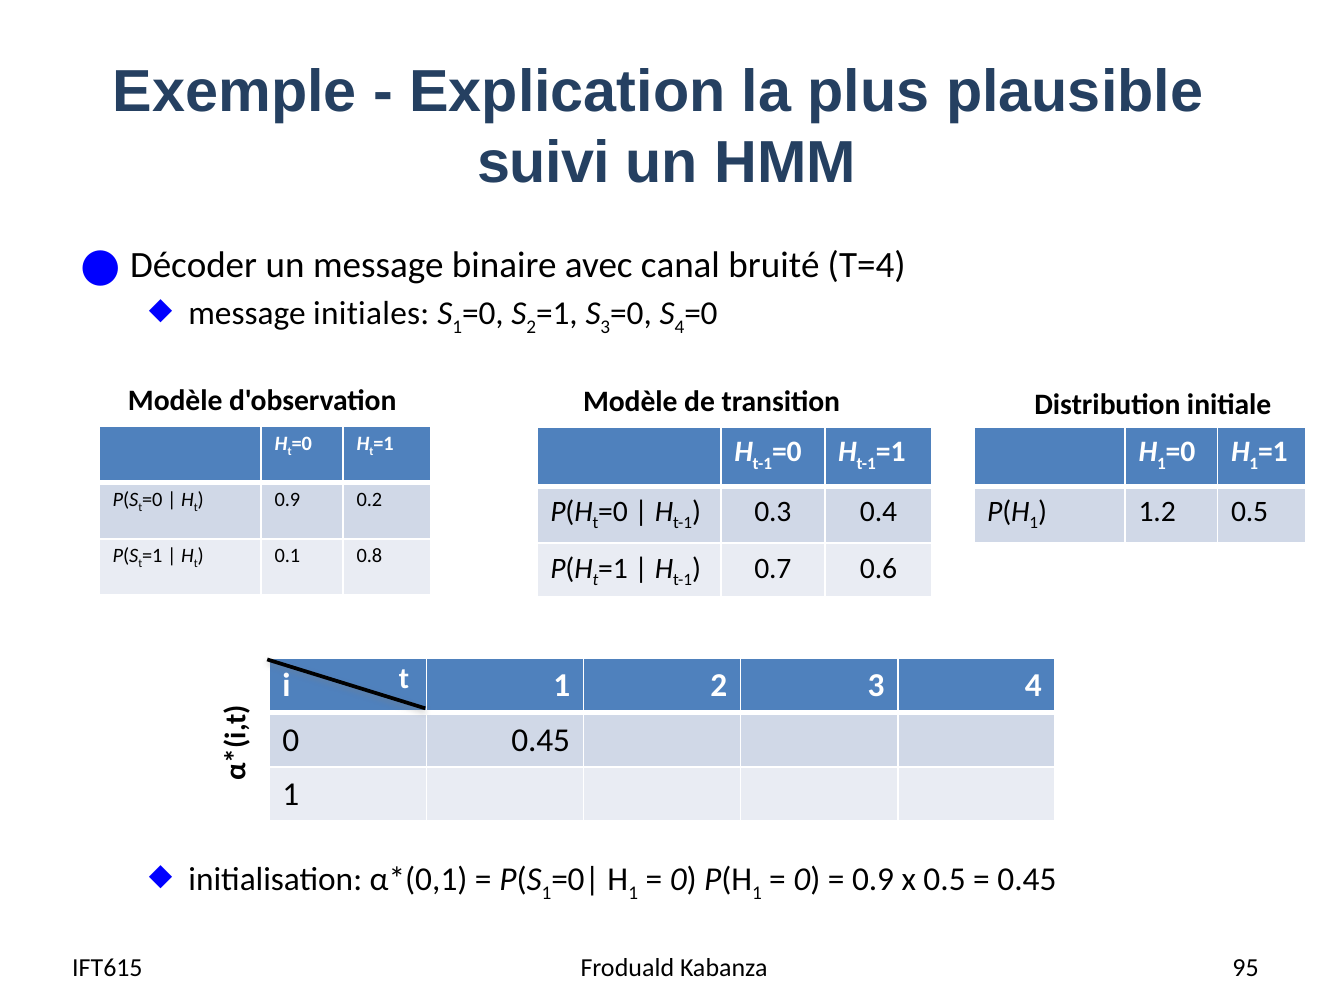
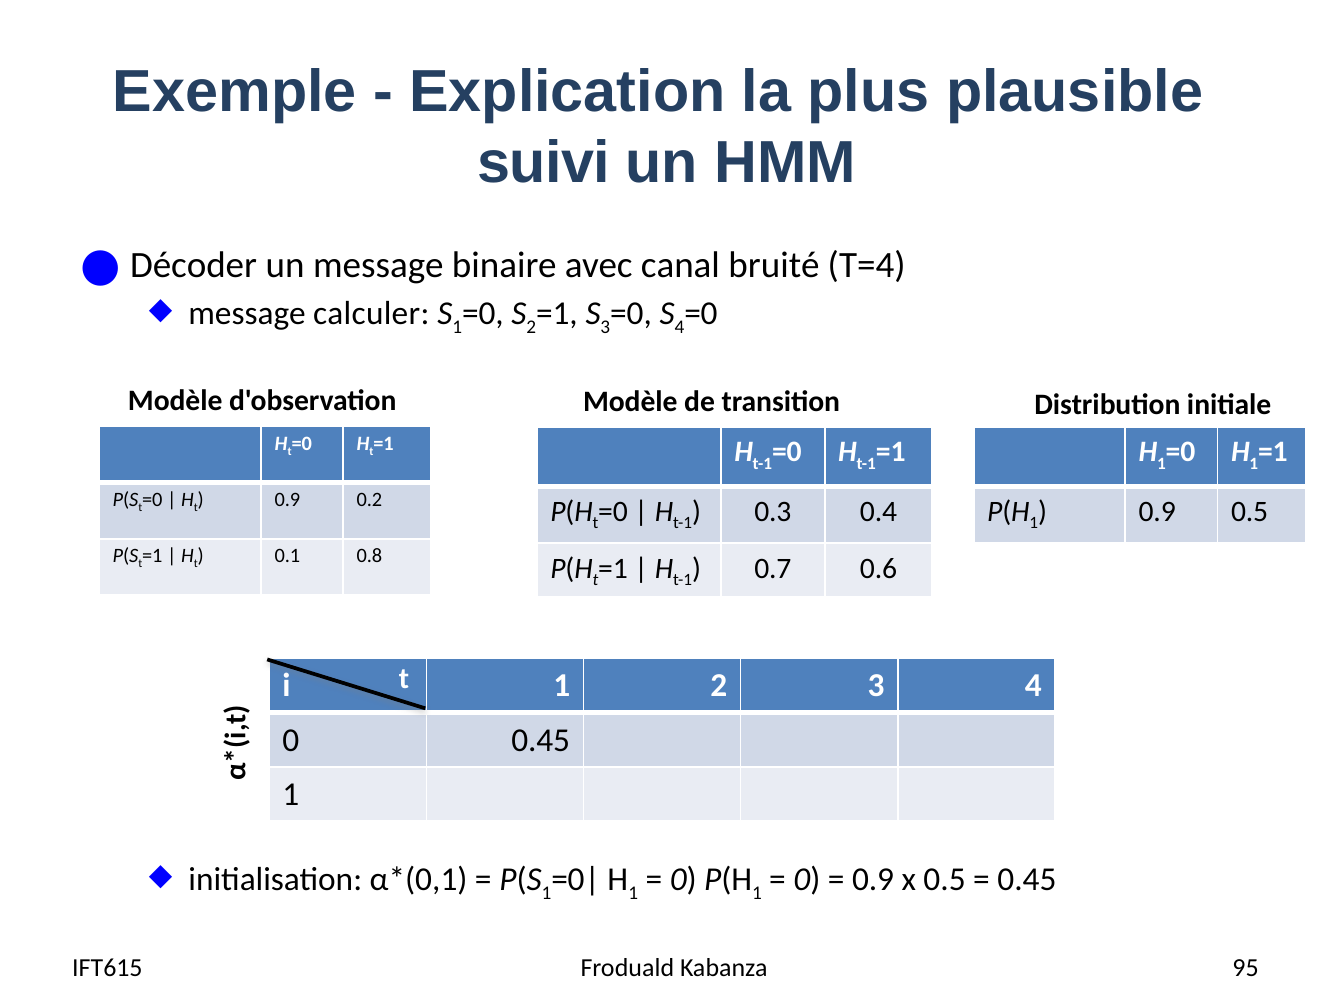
initiales: initiales -> calculer
1.2 at (1157, 511): 1.2 -> 0.9
